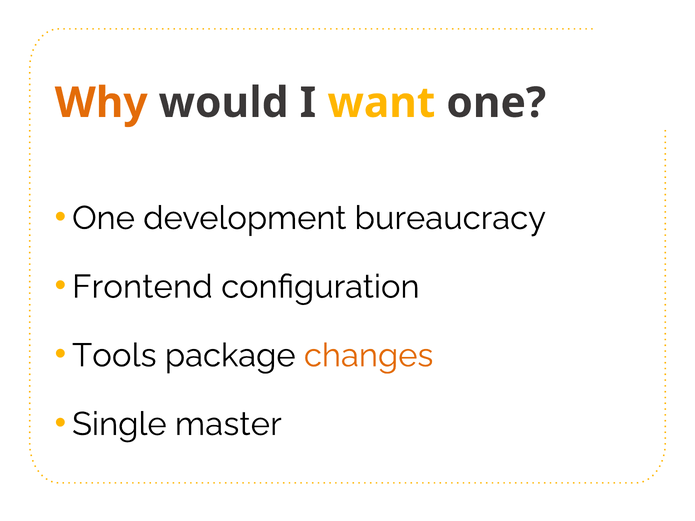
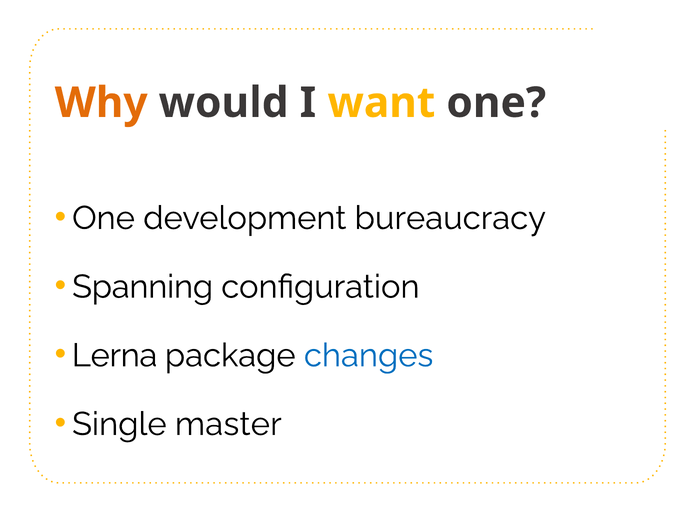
Frontend: Frontend -> Spanning
Tools: Tools -> Lerna
changes colour: orange -> blue
